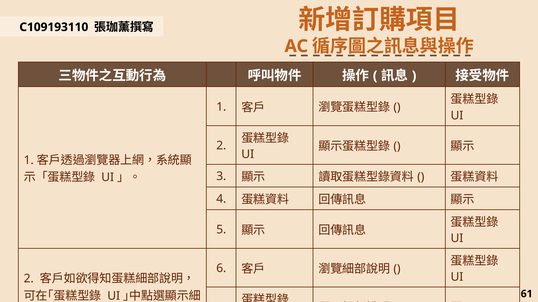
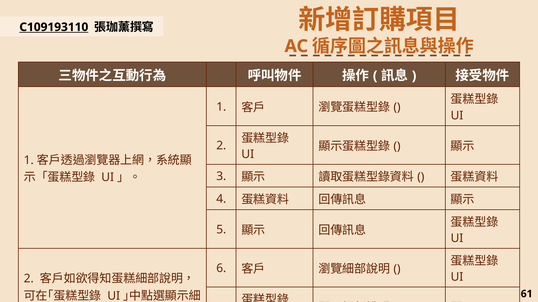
C109193110 underline: none -> present
